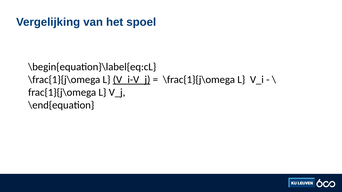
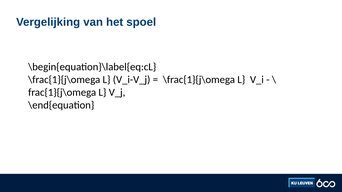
V_i-V_j underline: present -> none
